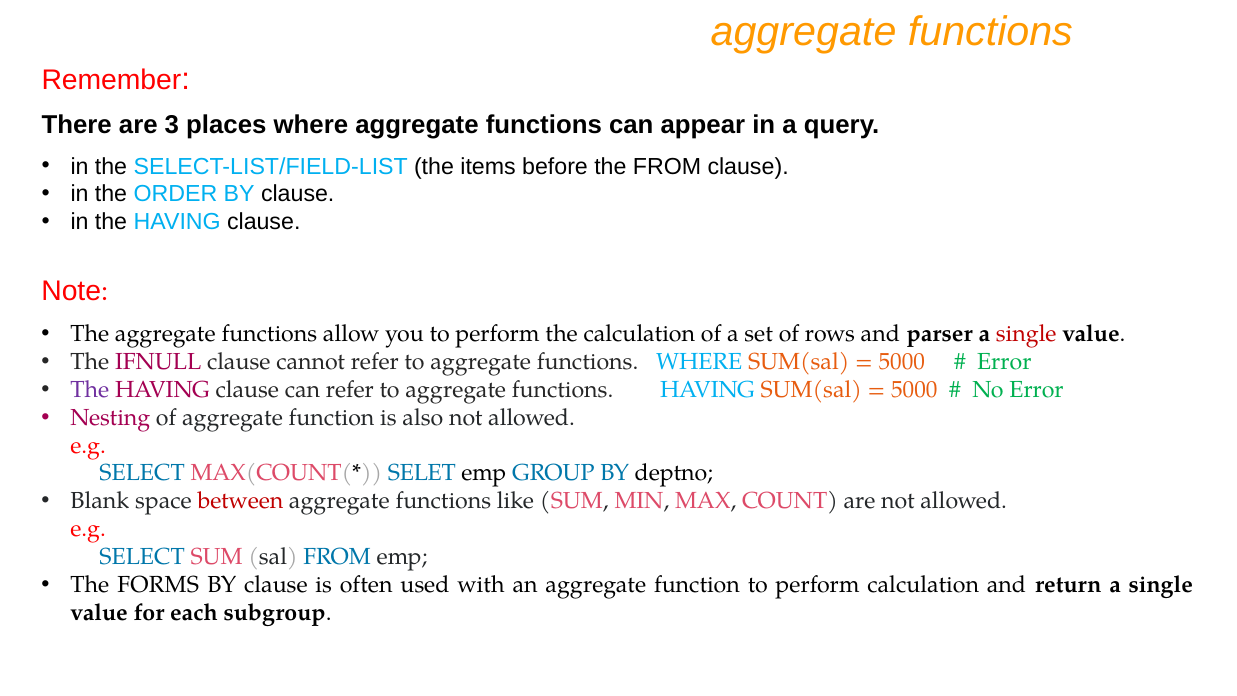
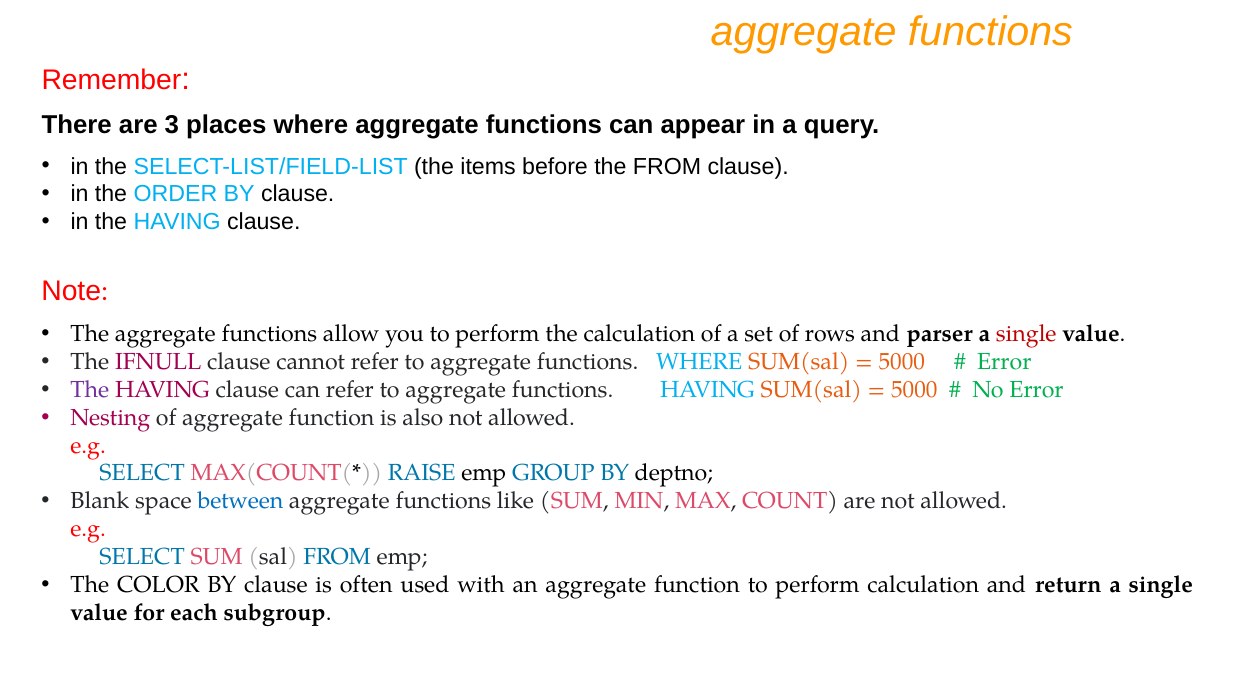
SELET: SELET -> RAISE
between colour: red -> blue
FORMS: FORMS -> COLOR
